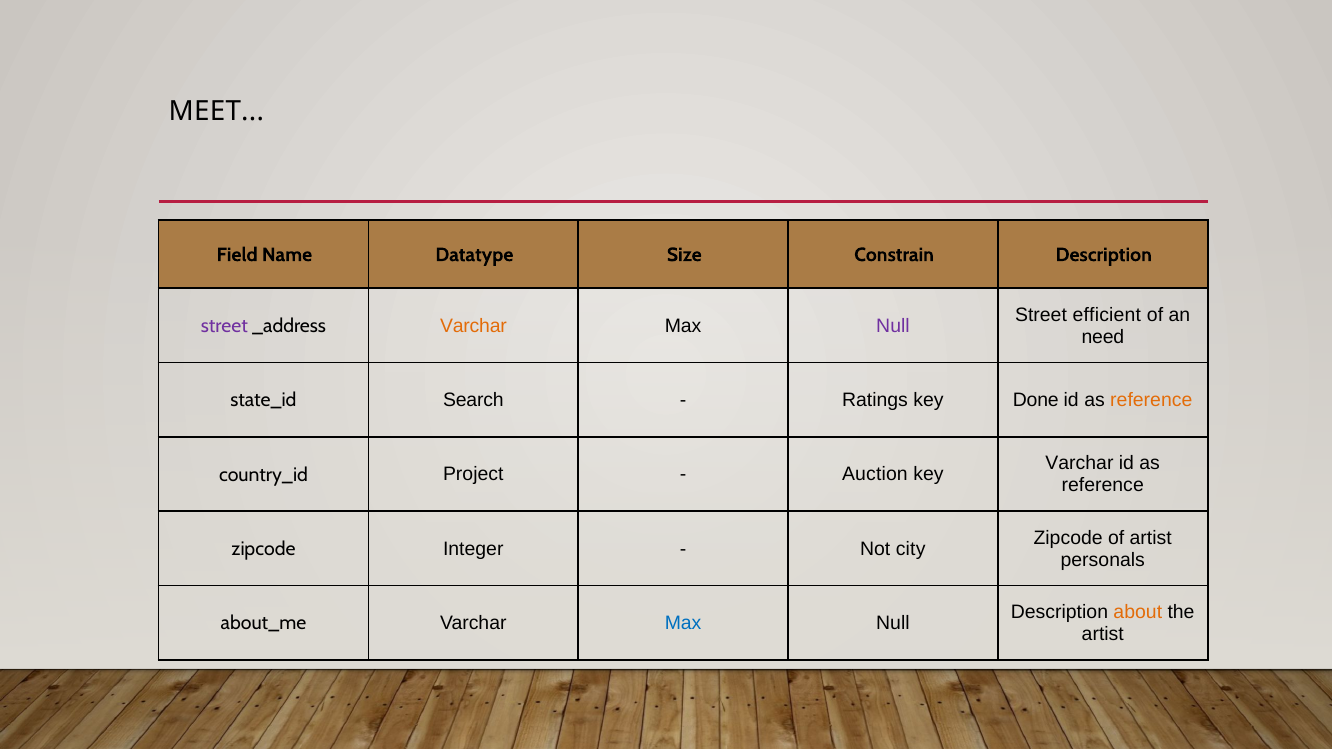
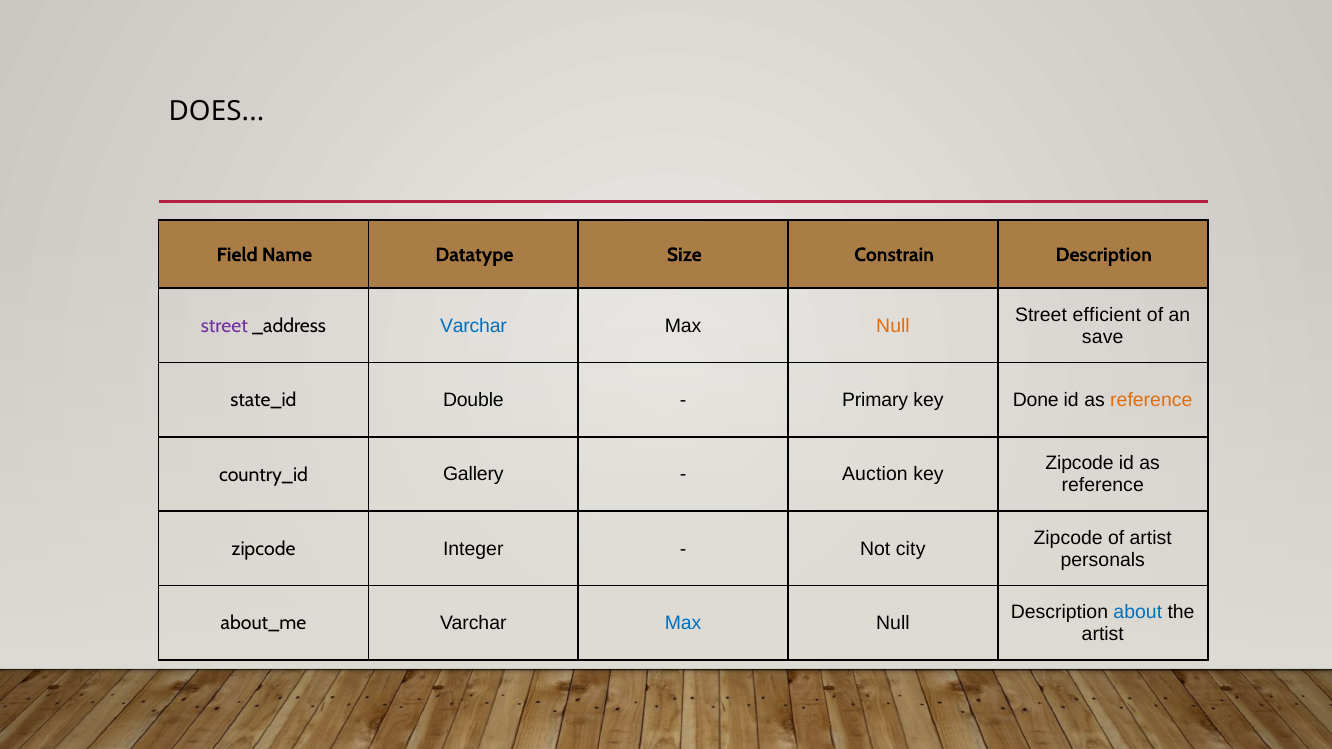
MEET: MEET -> DOES
Varchar at (473, 326) colour: orange -> blue
Null at (893, 326) colour: purple -> orange
need: need -> save
Search: Search -> Double
Ratings: Ratings -> Primary
Varchar at (1079, 464): Varchar -> Zipcode
Project: Project -> Gallery
about colour: orange -> blue
